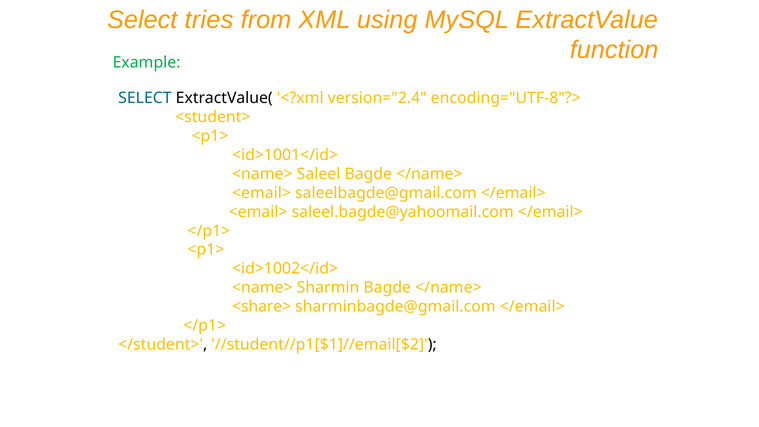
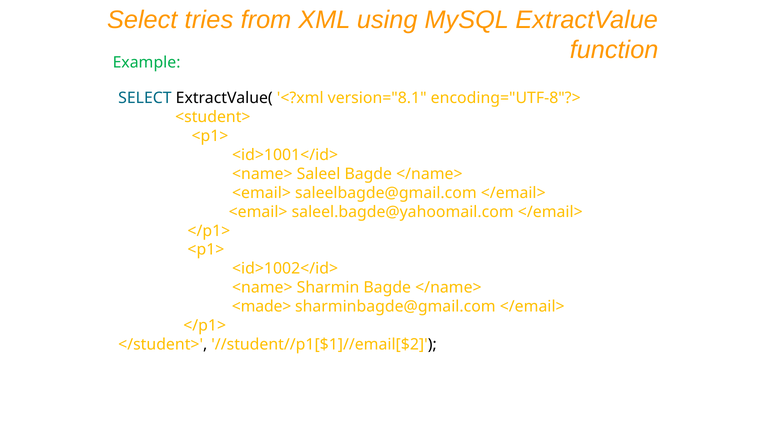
version="2.4: version="2.4 -> version="8.1
<share>: <share> -> <made>
